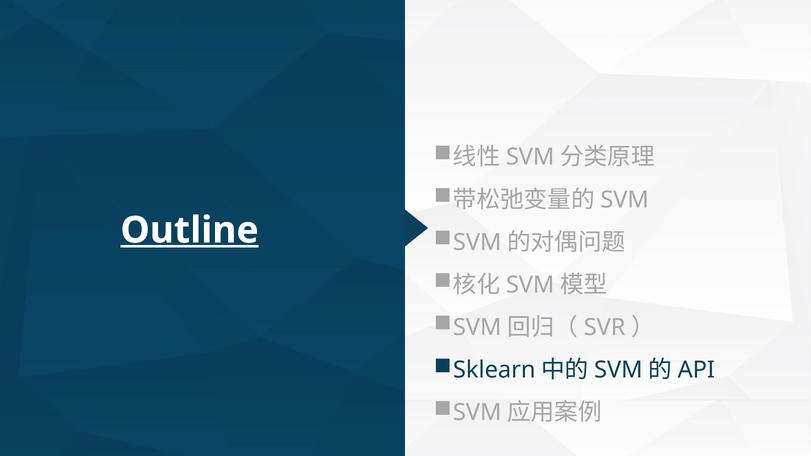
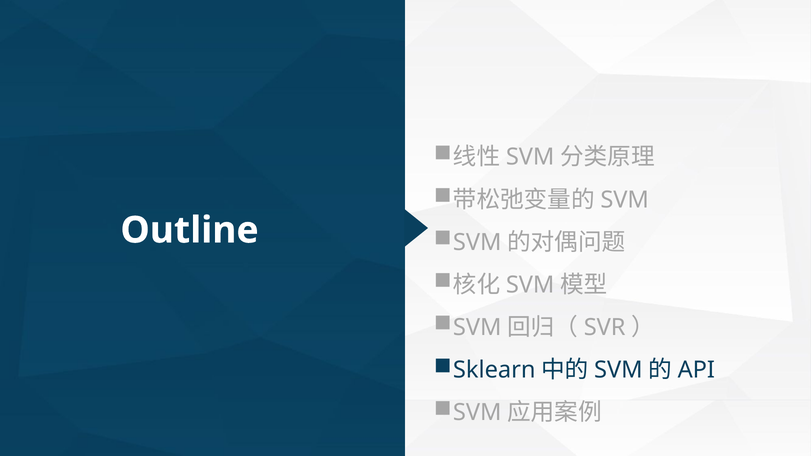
Outline underline: present -> none
